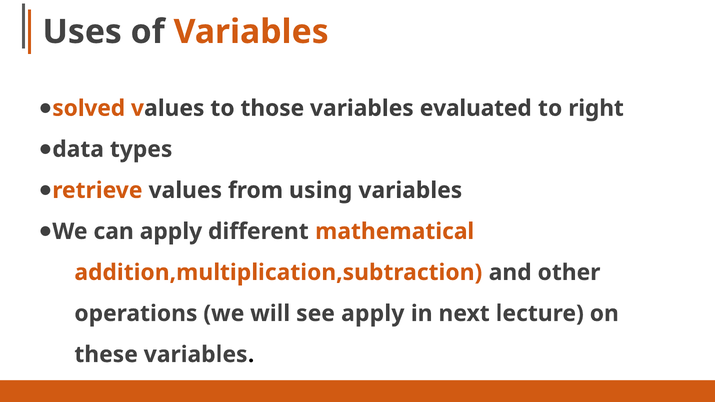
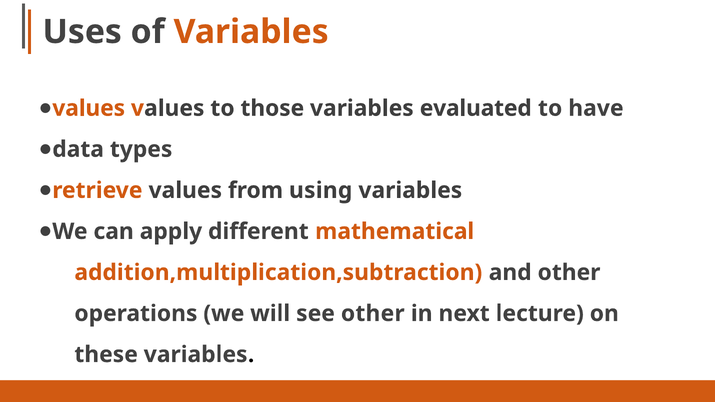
solved at (89, 108): solved -> values
right: right -> have
see apply: apply -> other
